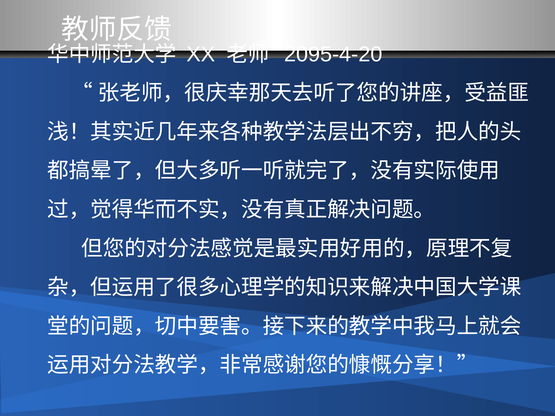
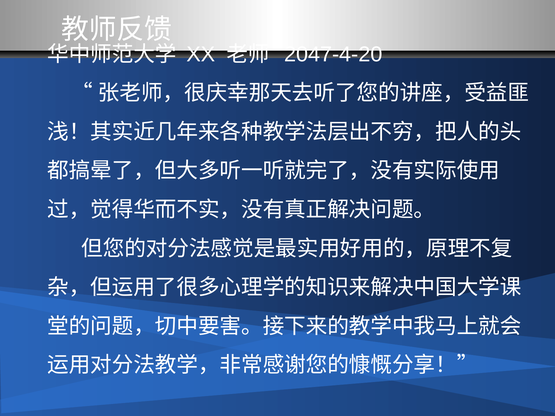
2095-4-20: 2095-4-20 -> 2047-4-20
